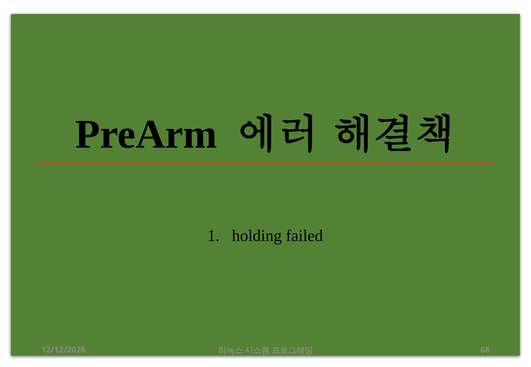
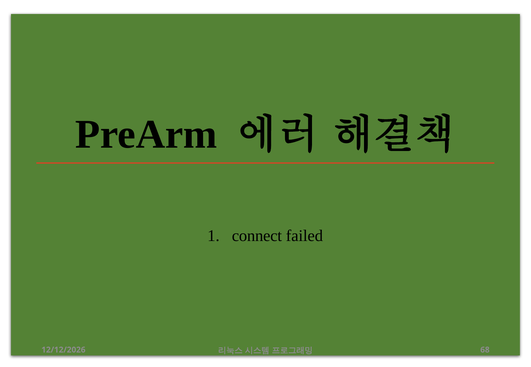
holding: holding -> connect
